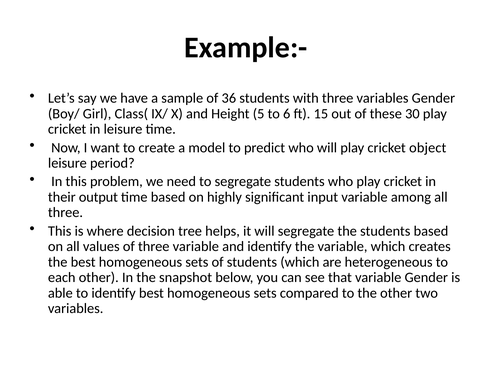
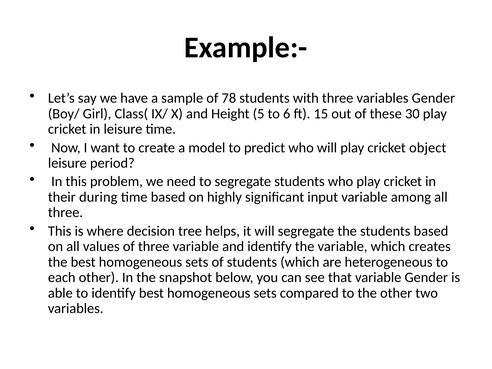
36: 36 -> 78
output: output -> during
